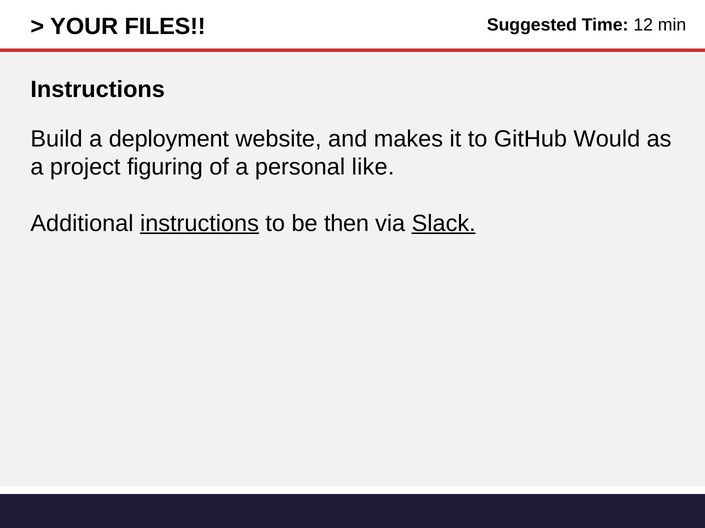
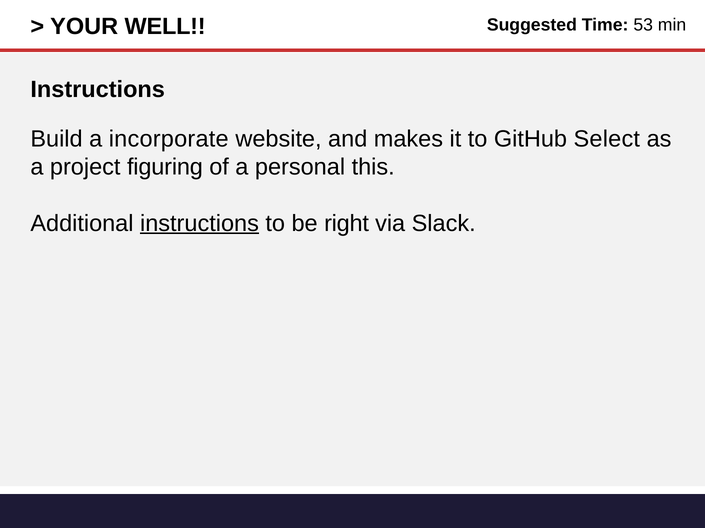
FILES: FILES -> WELL
12: 12 -> 53
deployment: deployment -> incorporate
Would: Would -> Select
like: like -> this
then: then -> right
Slack underline: present -> none
